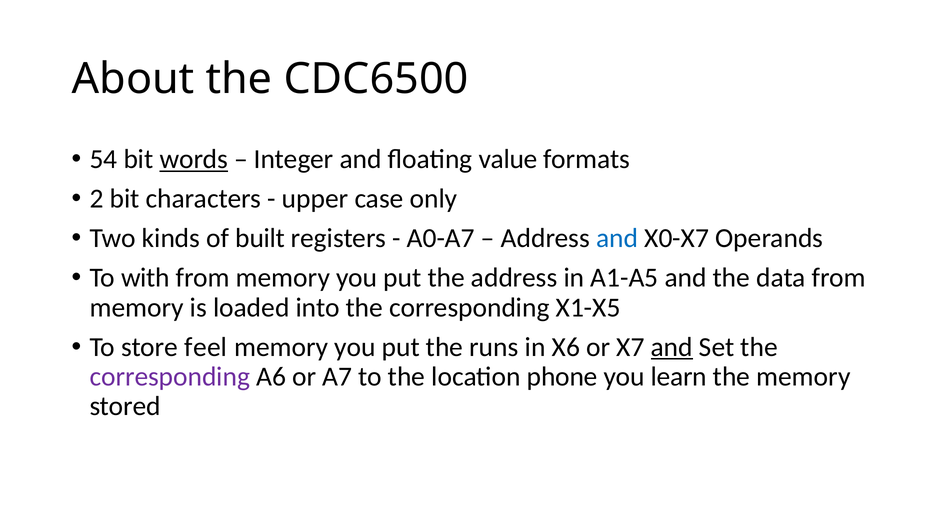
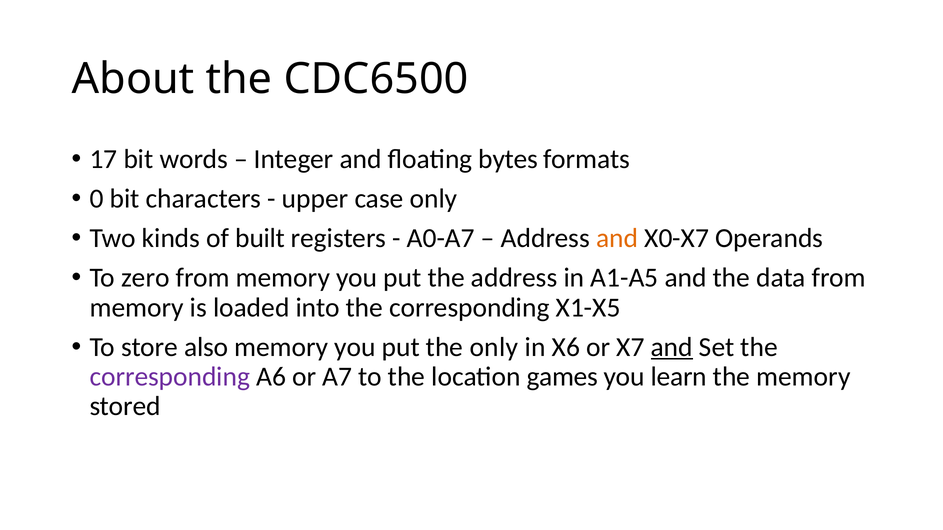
54: 54 -> 17
words underline: present -> none
value: value -> bytes
2: 2 -> 0
and at (617, 239) colour: blue -> orange
with: with -> zero
feel: feel -> also
the runs: runs -> only
phone: phone -> games
